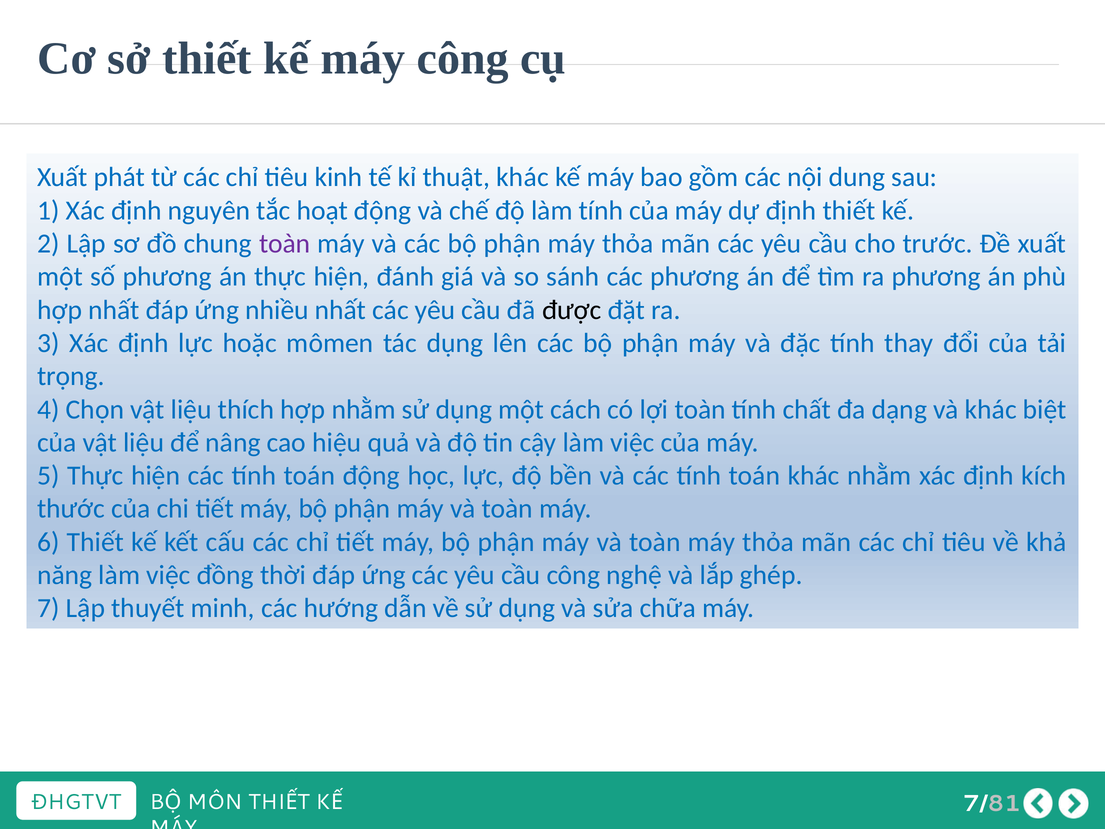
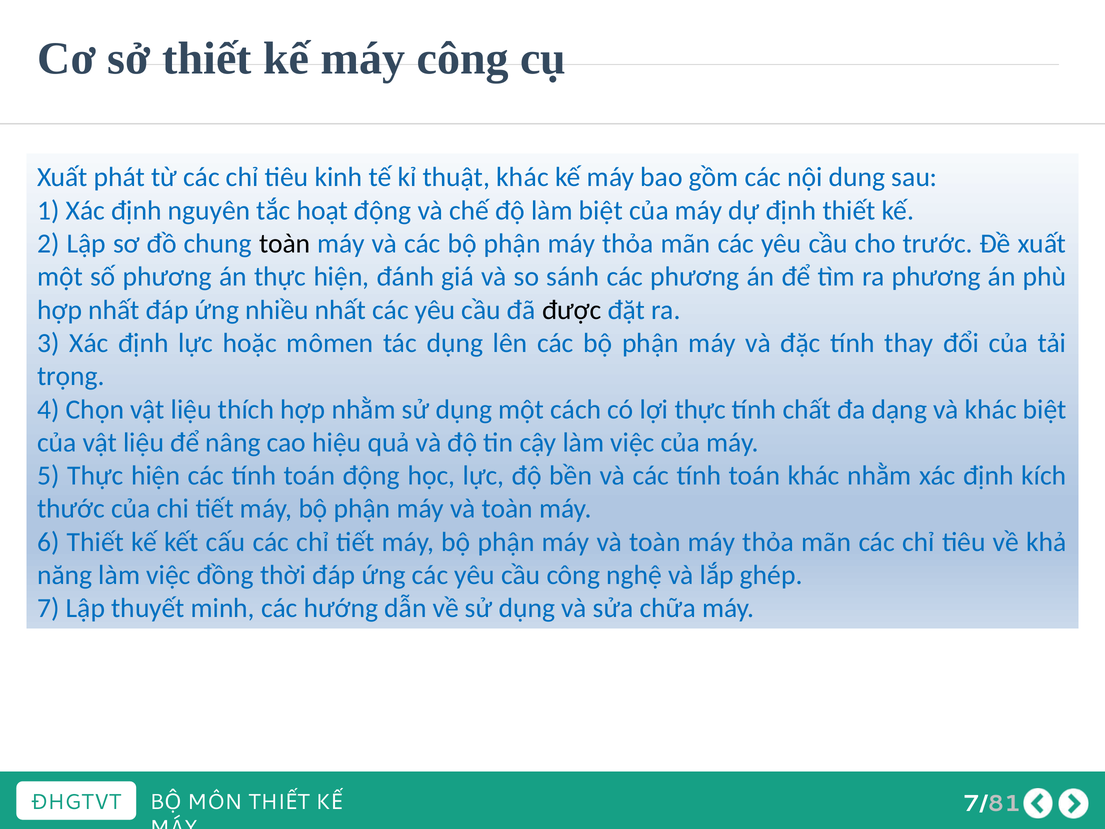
làm tính: tính -> biệt
toàn at (285, 244) colour: purple -> black
lợi toàn: toàn -> thực
